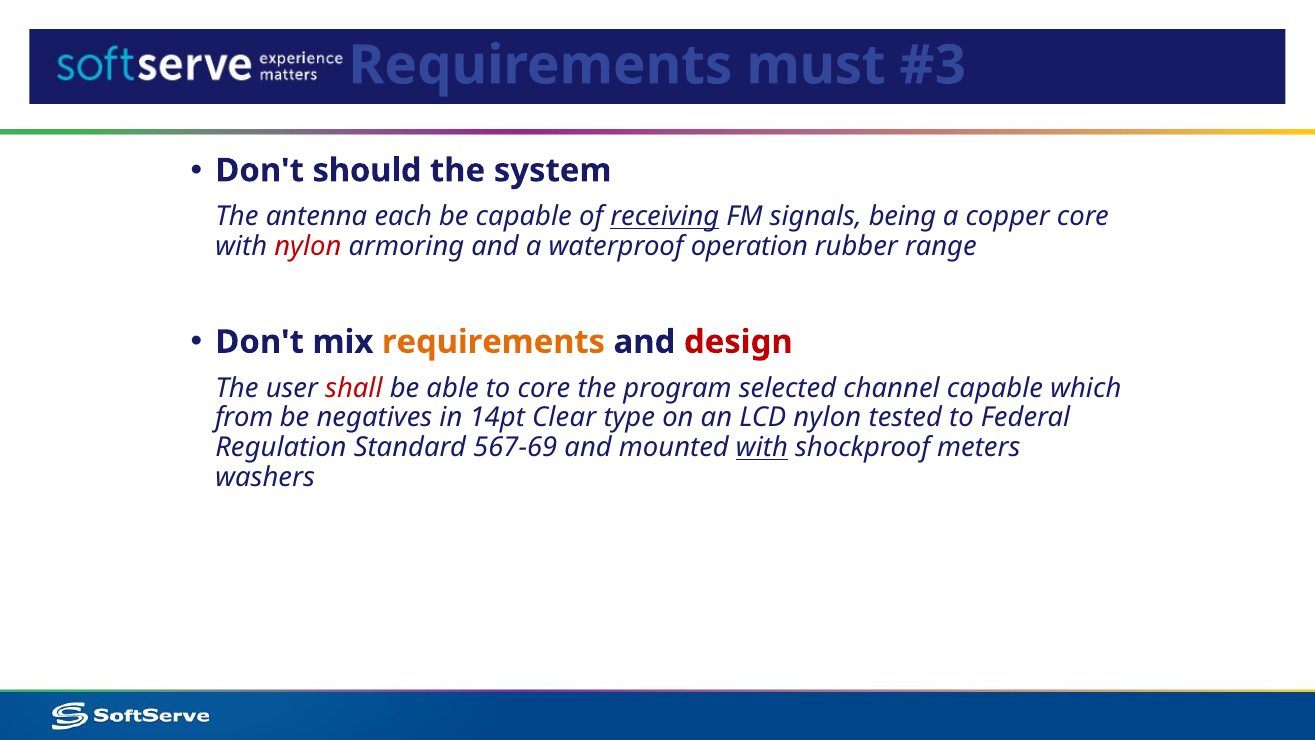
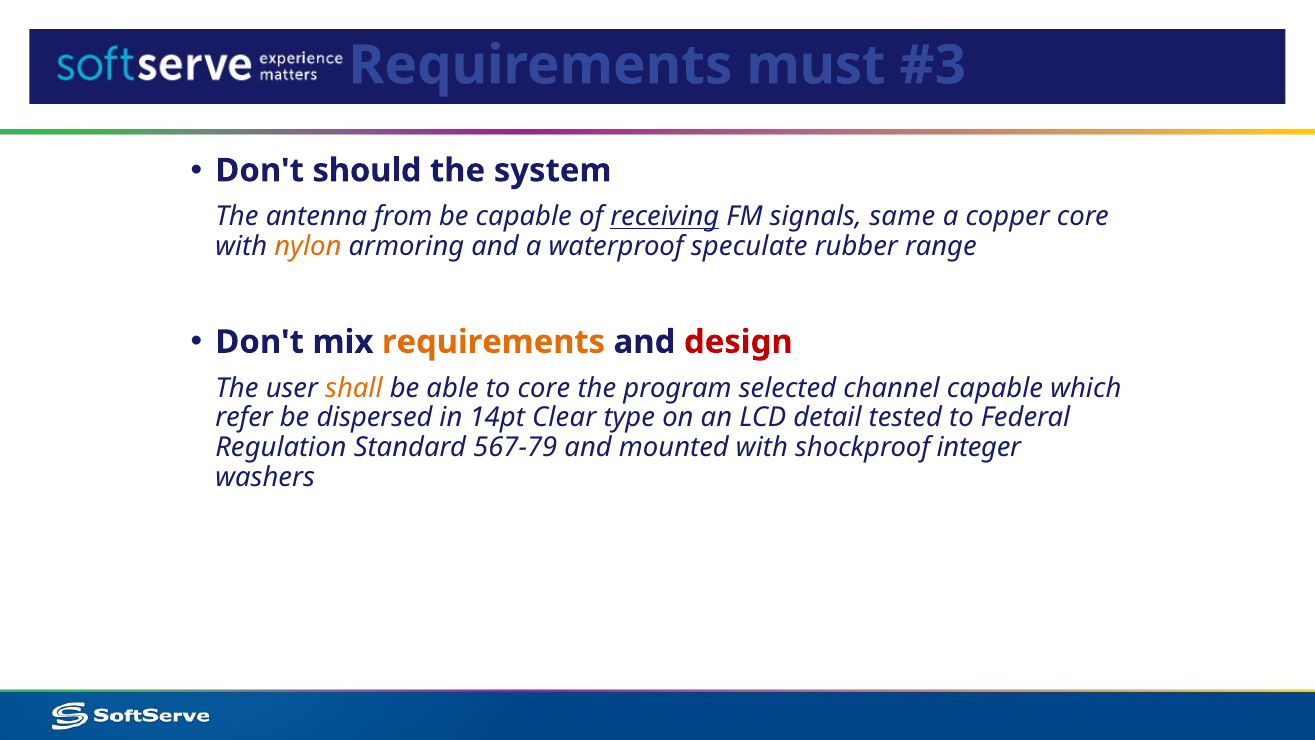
each: each -> from
being: being -> same
nylon at (308, 246) colour: red -> orange
operation: operation -> speculate
shall colour: red -> orange
from: from -> refer
negatives: negatives -> dispersed
LCD nylon: nylon -> detail
567-69: 567-69 -> 567-79
with at (762, 447) underline: present -> none
meters: meters -> integer
